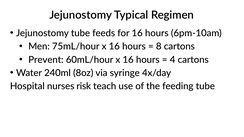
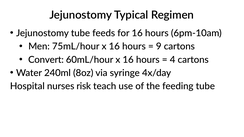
8: 8 -> 9
Prevent: Prevent -> Convert
